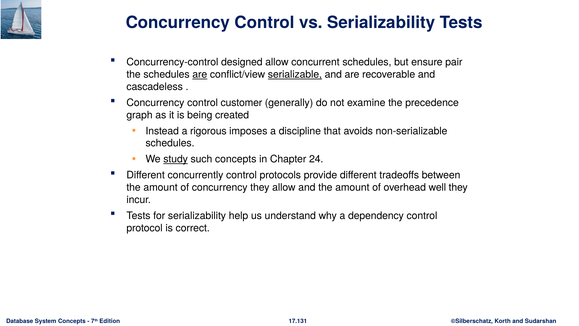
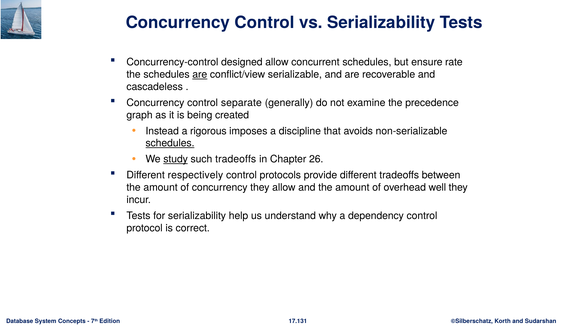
pair: pair -> rate
serializable underline: present -> none
customer: customer -> separate
schedules at (170, 143) underline: none -> present
such concepts: concepts -> tradeoffs
24: 24 -> 26
concurrently: concurrently -> respectively
